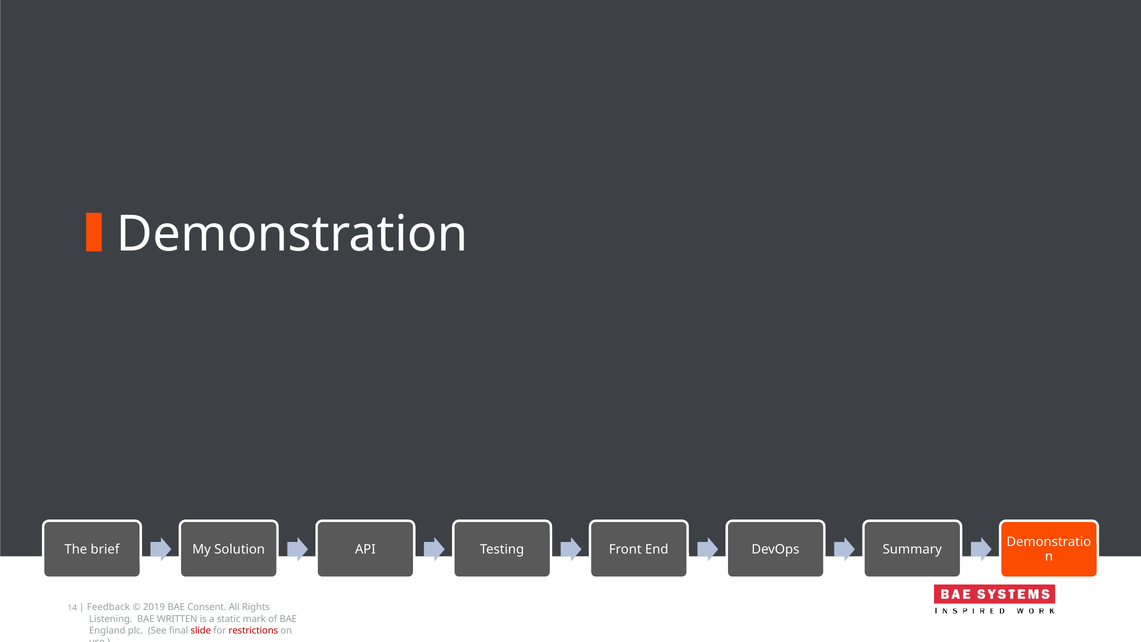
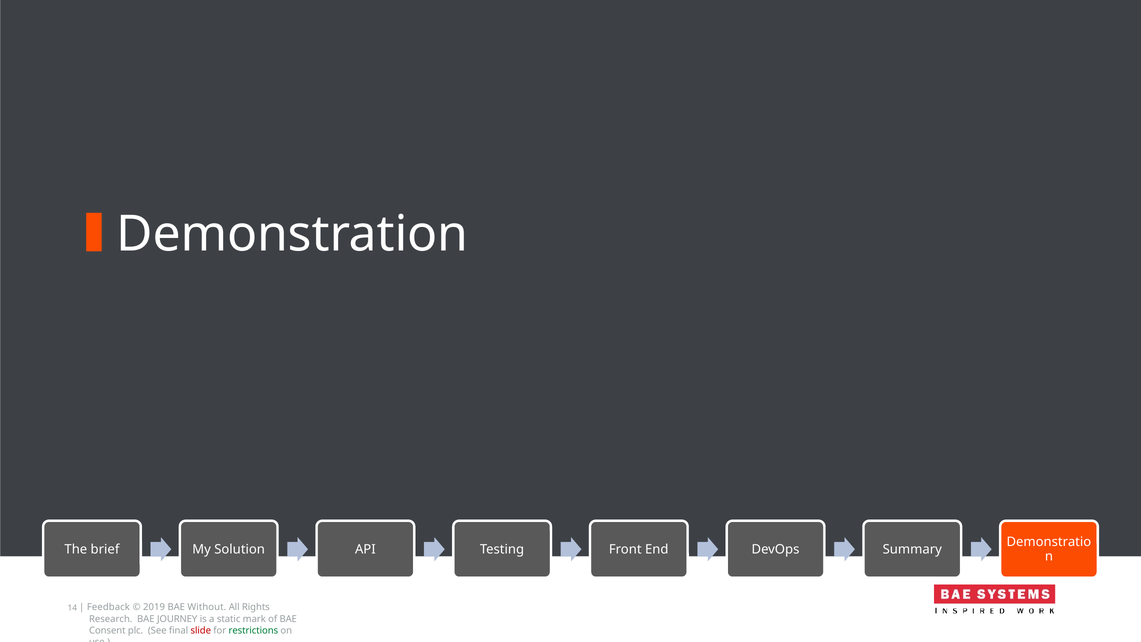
Consent: Consent -> Without
Listening: Listening -> Research
WRITTEN: WRITTEN -> JOURNEY
England: England -> Consent
restrictions colour: red -> green
